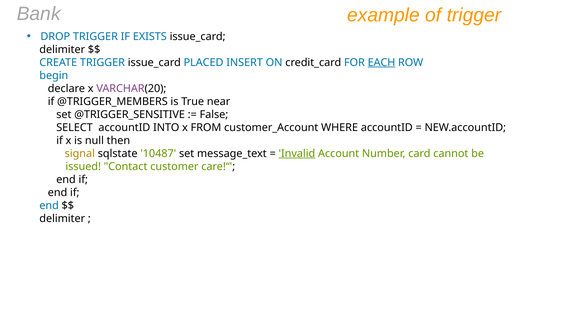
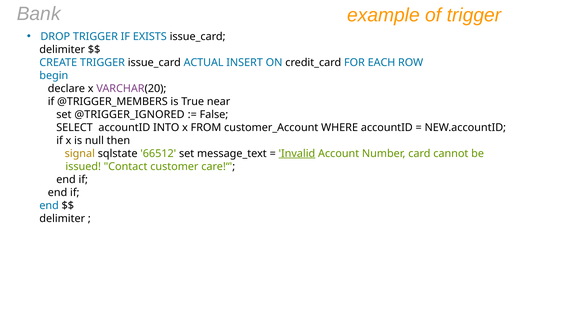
PLACED: PLACED -> ACTUAL
EACH underline: present -> none
@TRIGGER_SENSITIVE: @TRIGGER_SENSITIVE -> @TRIGGER_IGNORED
10487: 10487 -> 66512
